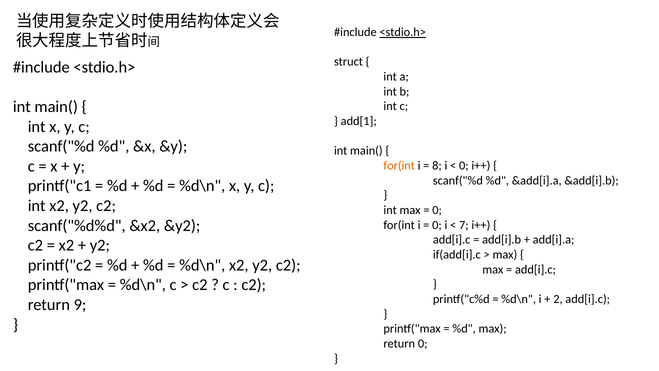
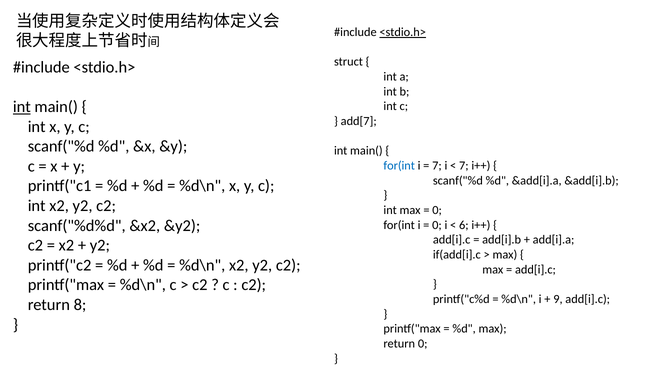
int at (22, 107) underline: none -> present
add[1: add[1 -> add[7
for(int at (399, 166) colour: orange -> blue
8 at (437, 166): 8 -> 7
0 at (464, 166): 0 -> 7
7: 7 -> 6
2: 2 -> 9
9: 9 -> 8
